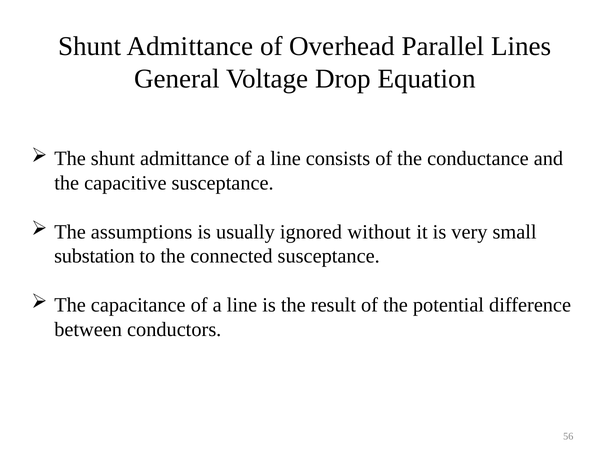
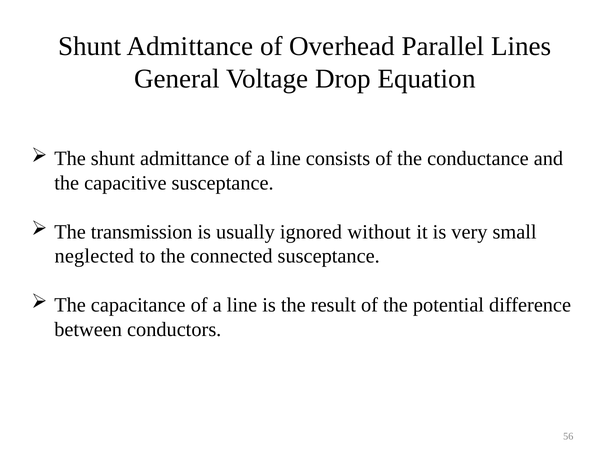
assumptions: assumptions -> transmission
substation: substation -> neglected
